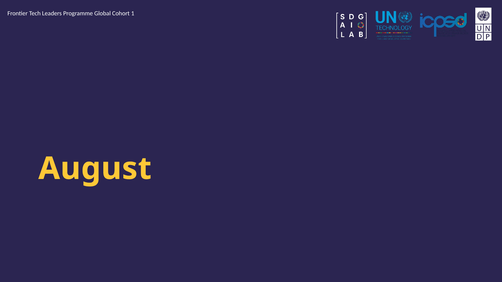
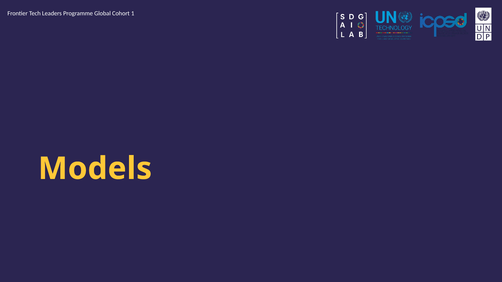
August: August -> Models
